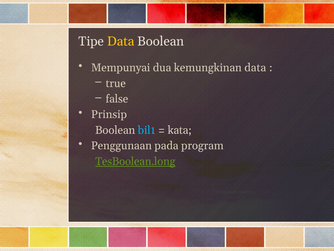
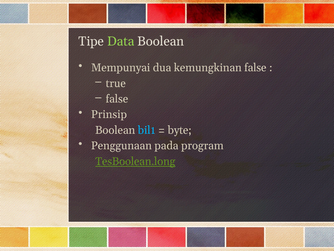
Data at (121, 41) colour: yellow -> light green
kemungkinan data: data -> false
kata: kata -> byte
